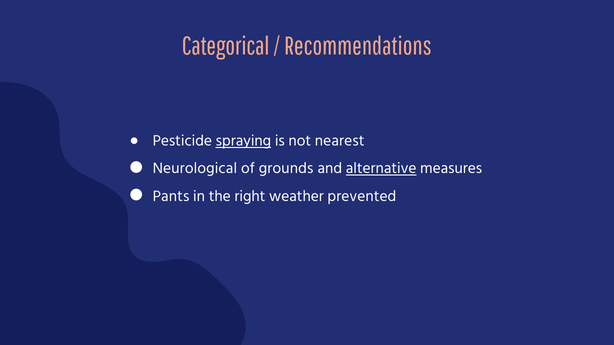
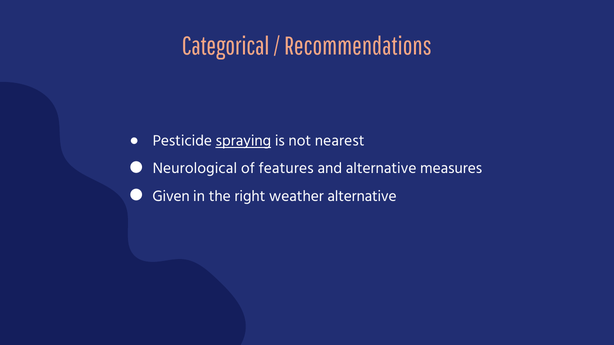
grounds: grounds -> features
alternative at (381, 169) underline: present -> none
Pants: Pants -> Given
weather prevented: prevented -> alternative
